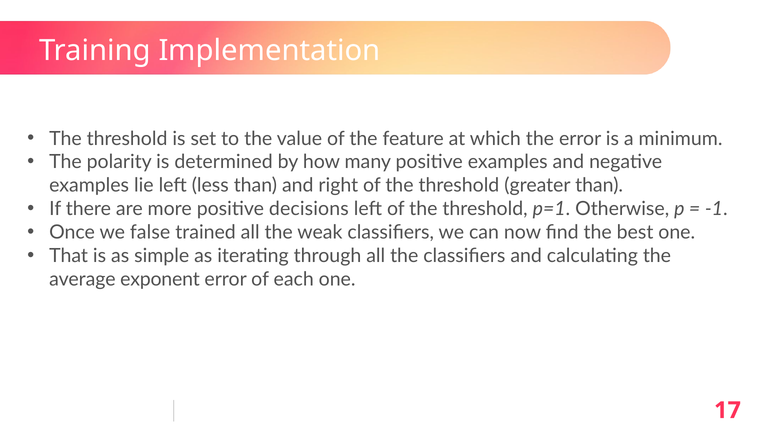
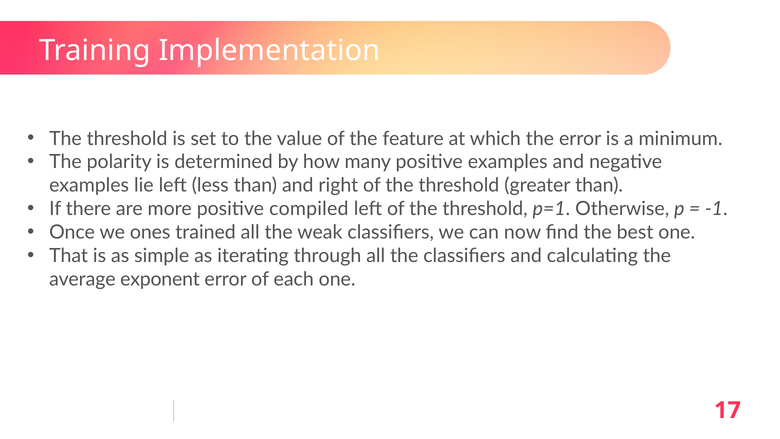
decisions: decisions -> compiled
false: false -> ones
